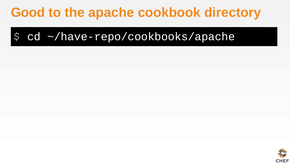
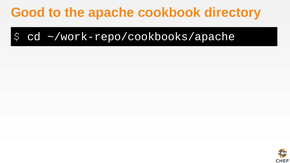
~/have-repo/cookbooks/apache: ~/have-repo/cookbooks/apache -> ~/work-repo/cookbooks/apache
